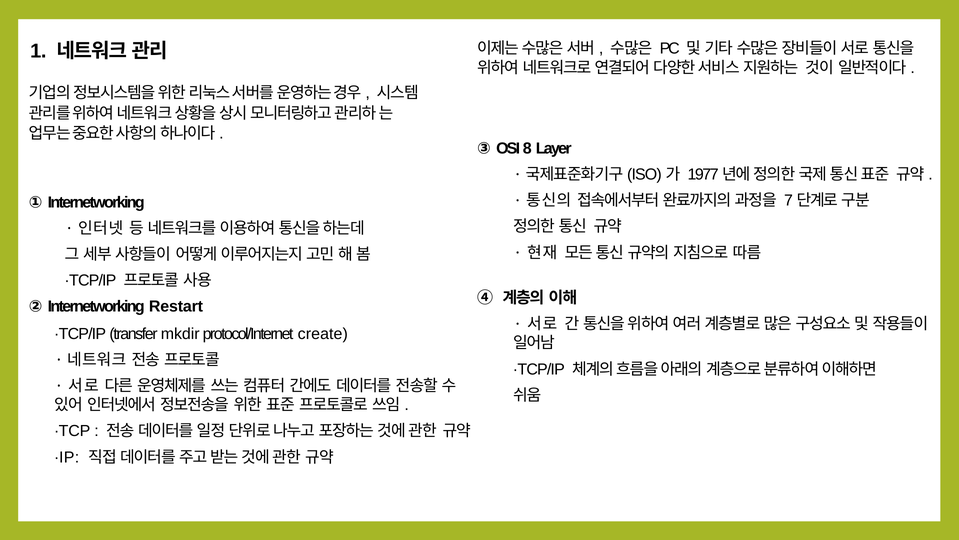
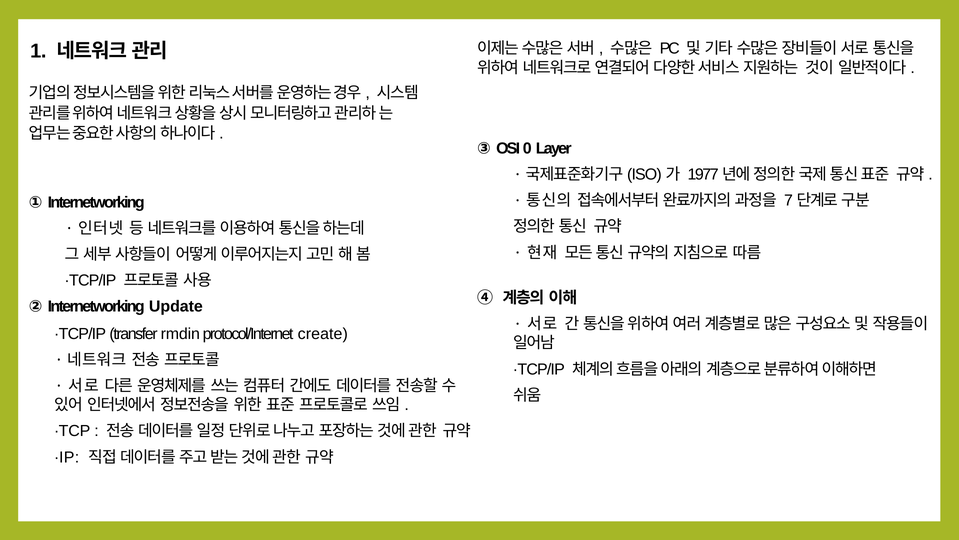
8: 8 -> 0
Restart: Restart -> Update
mkdir: mkdir -> rmdin
